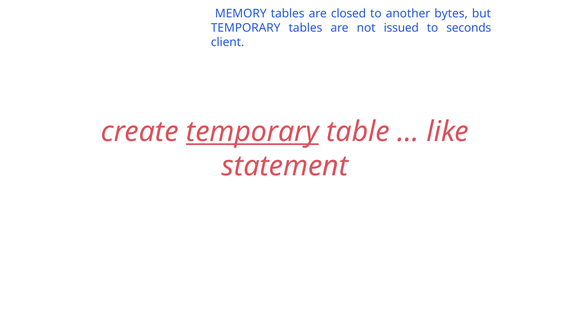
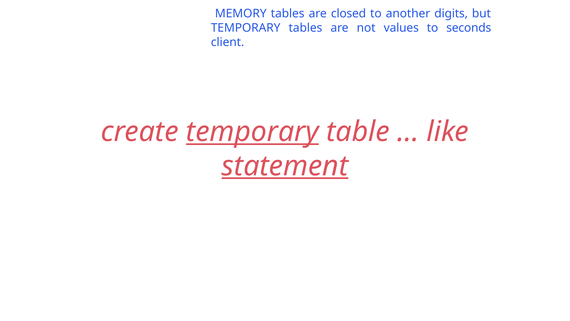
bytes: bytes -> digits
issued: issued -> values
statement underline: none -> present
